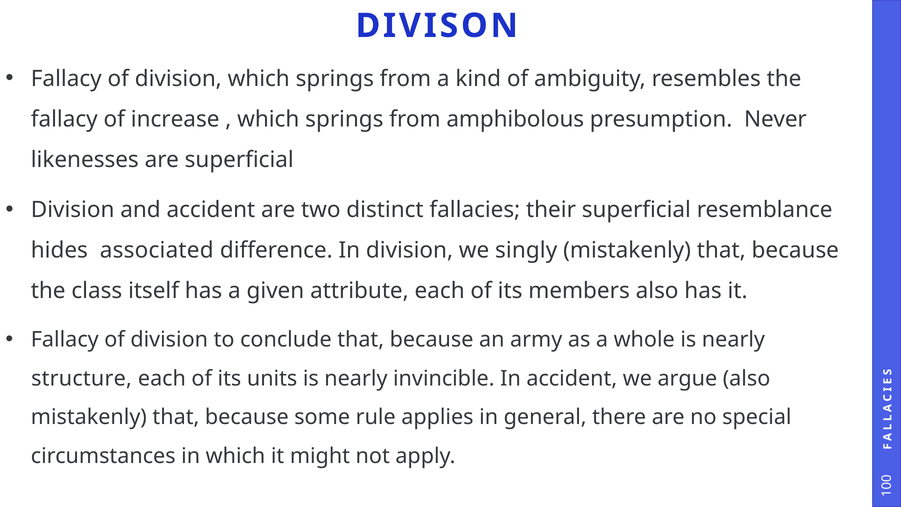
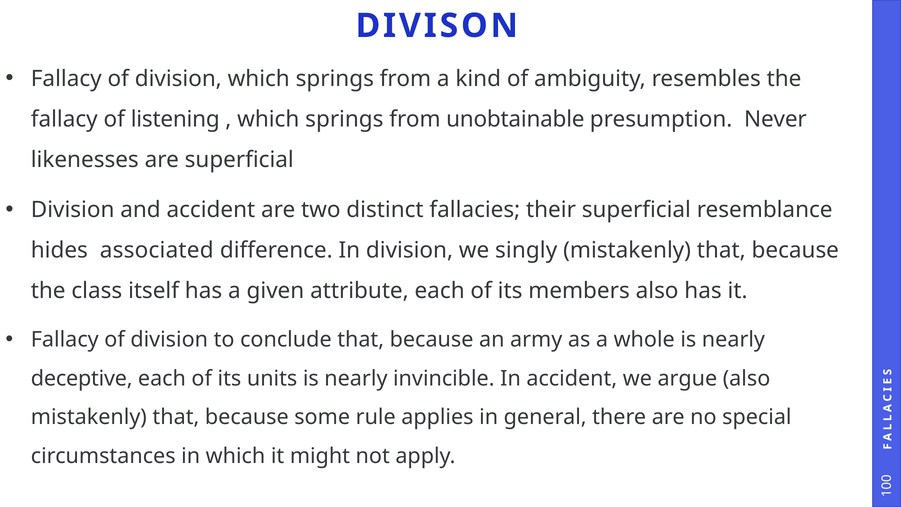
increase: increase -> listening
amphibolous: amphibolous -> unobtainable
structure: structure -> deceptive
